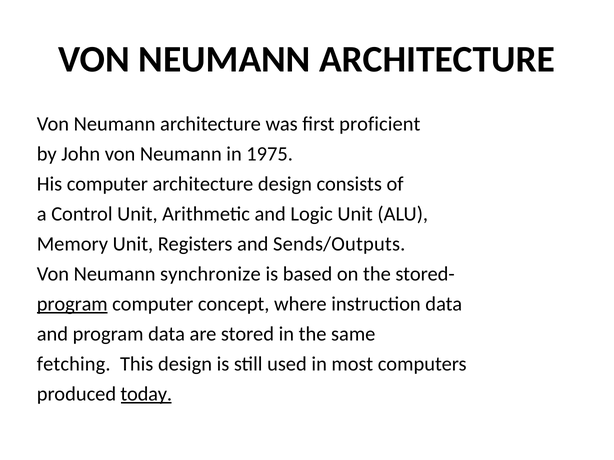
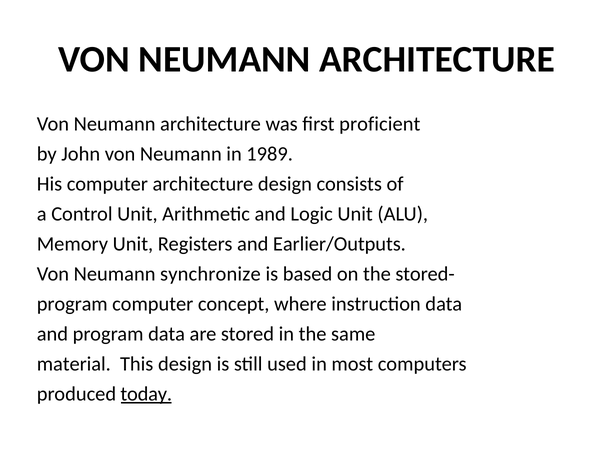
1975: 1975 -> 1989
Sends/Outputs: Sends/Outputs -> Earlier/Outputs
program at (72, 304) underline: present -> none
fetching: fetching -> material
